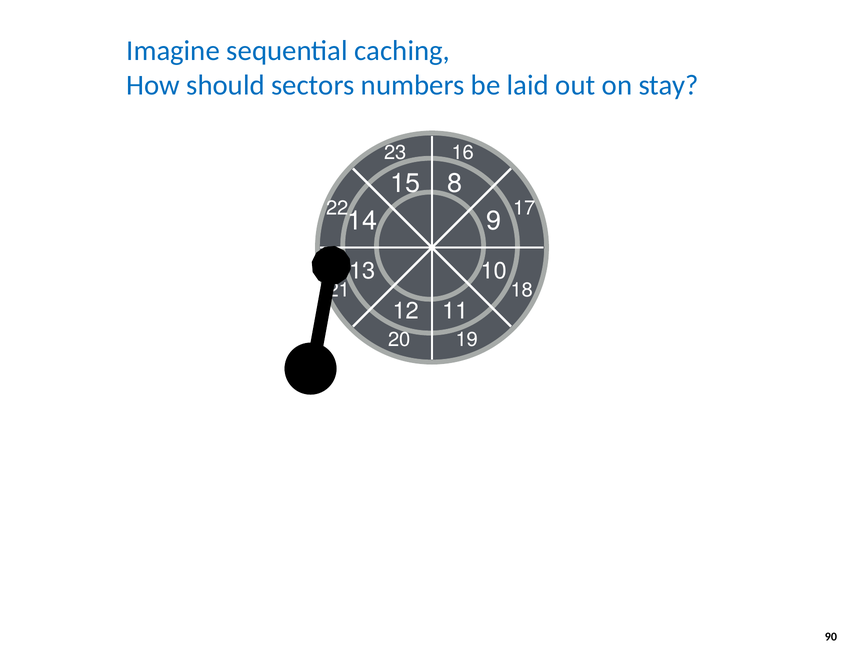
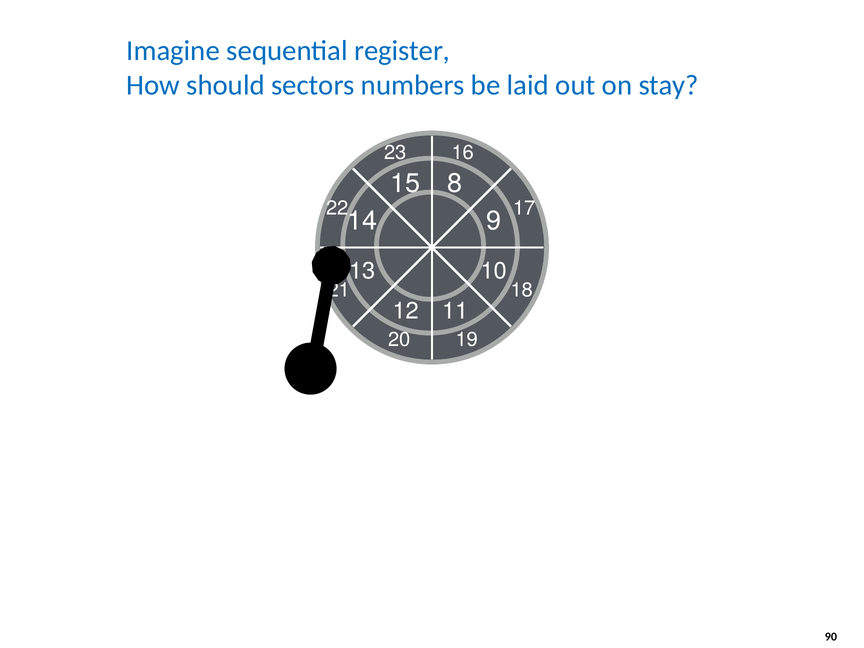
caching: caching -> register
